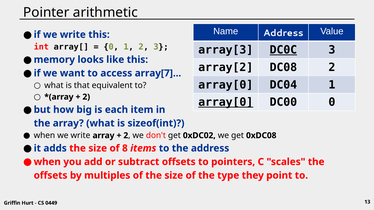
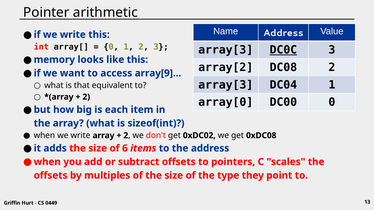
array[7: array[7 -> array[9
array[0 at (226, 85): array[0 -> array[3
array[0 at (226, 102) underline: present -> none
8: 8 -> 6
